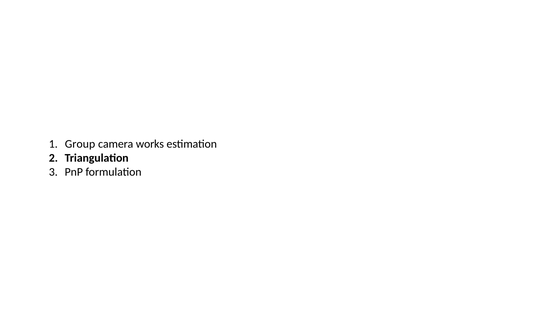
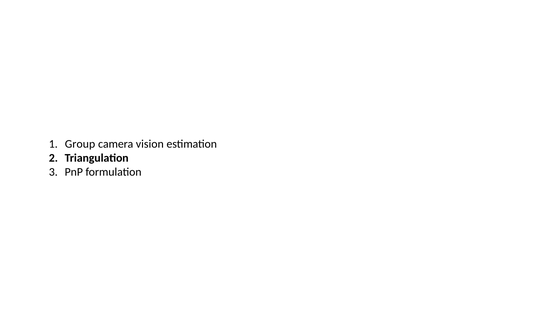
works: works -> vision
